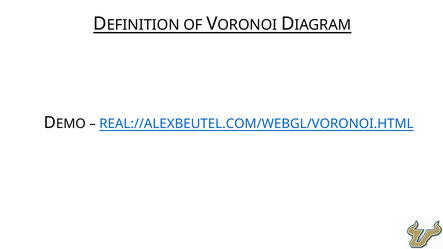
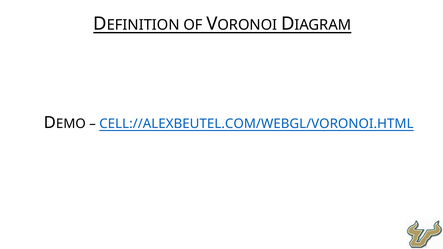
REAL://ALEXBEUTEL.COM/WEBGL/VORONOI.HTML: REAL://ALEXBEUTEL.COM/WEBGL/VORONOI.HTML -> CELL://ALEXBEUTEL.COM/WEBGL/VORONOI.HTML
